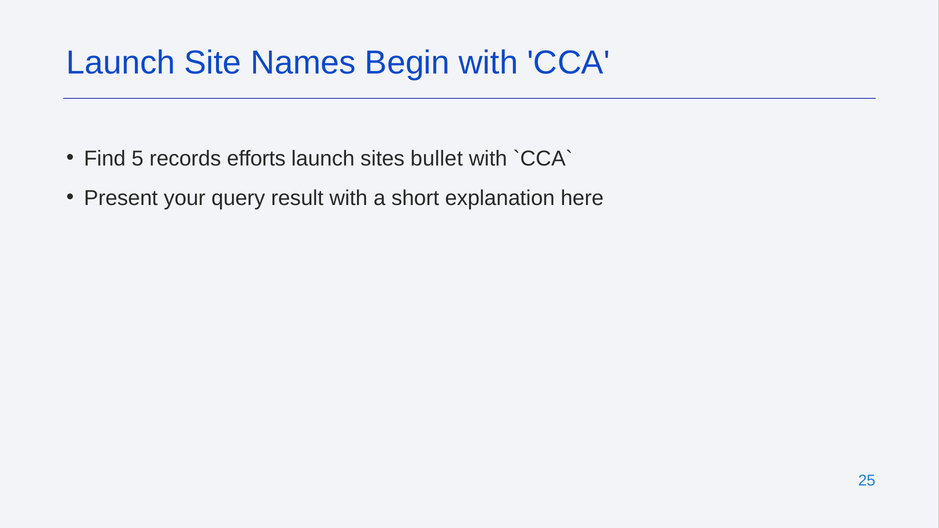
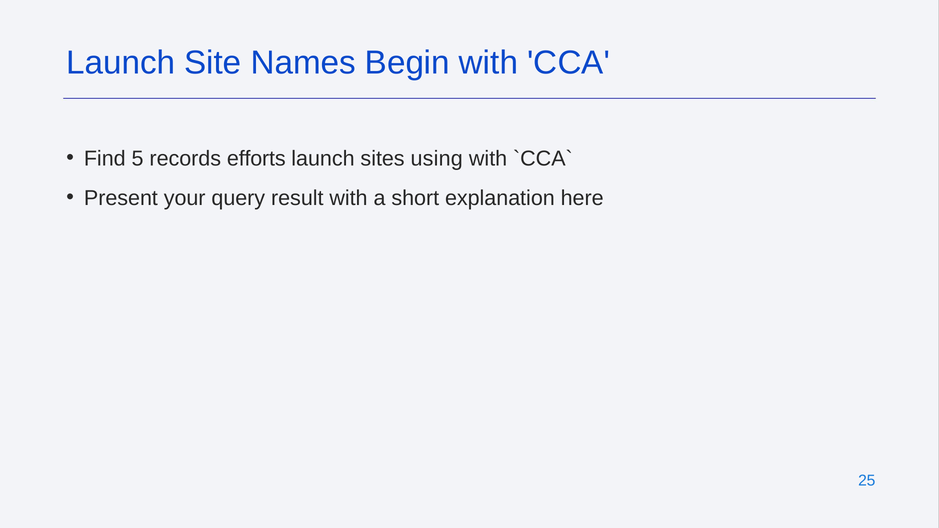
bullet: bullet -> using
